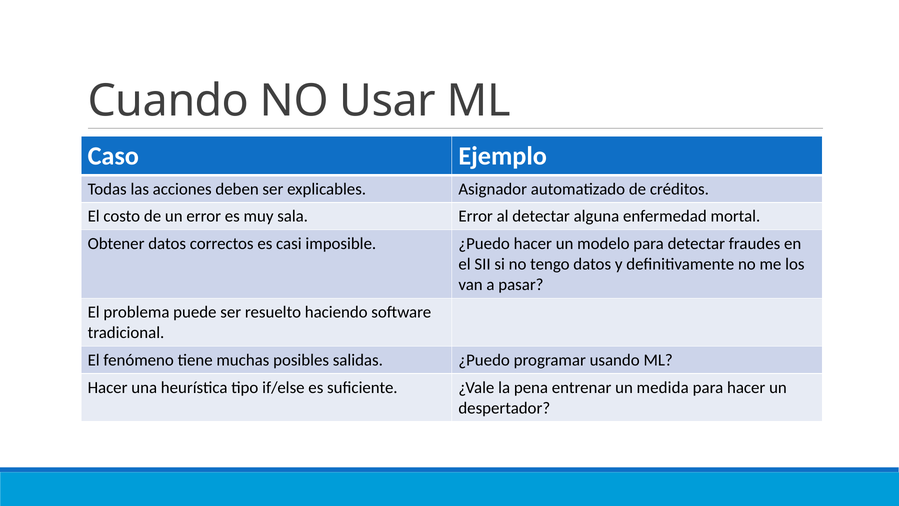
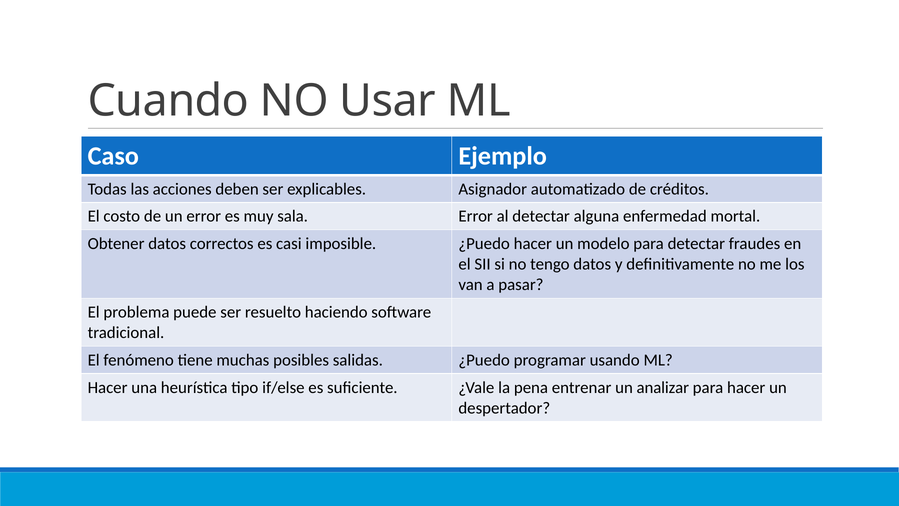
medida: medida -> analizar
